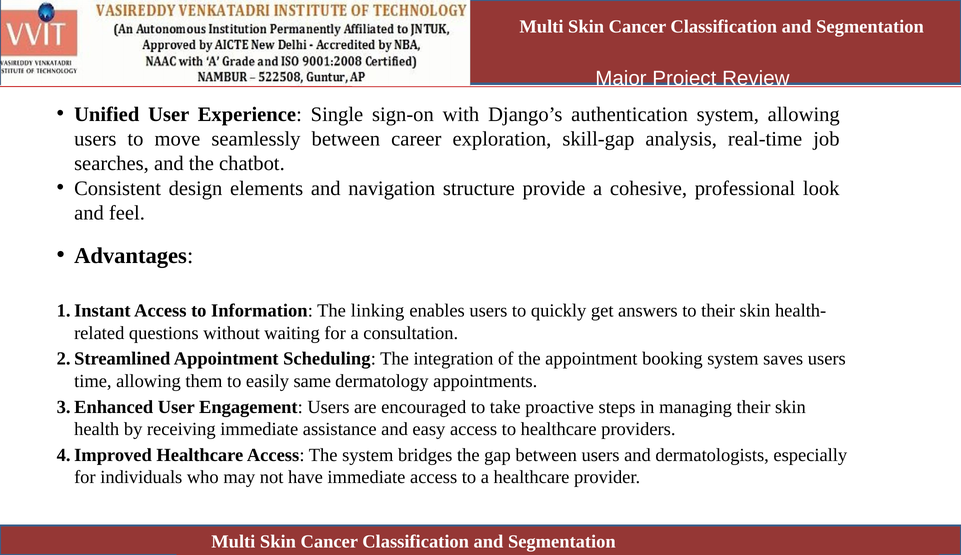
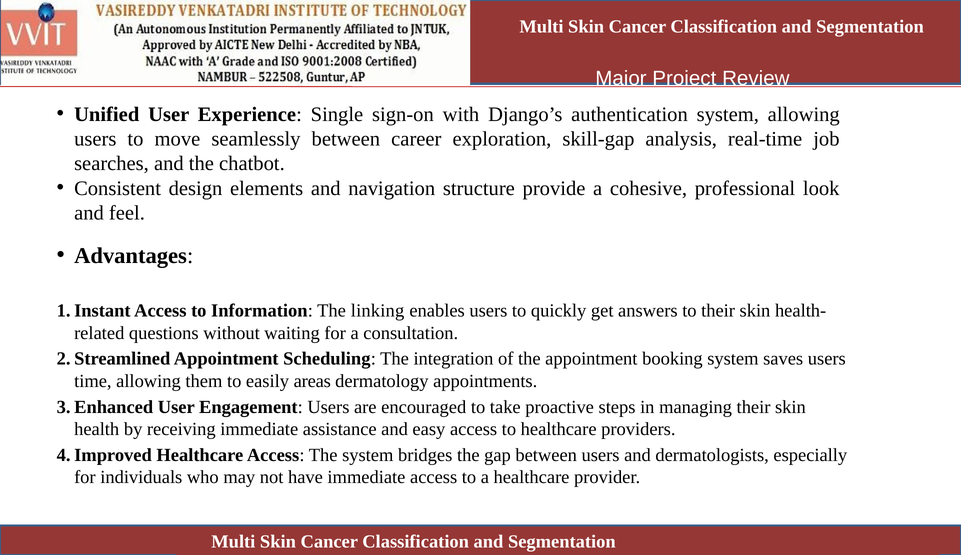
same: same -> areas
